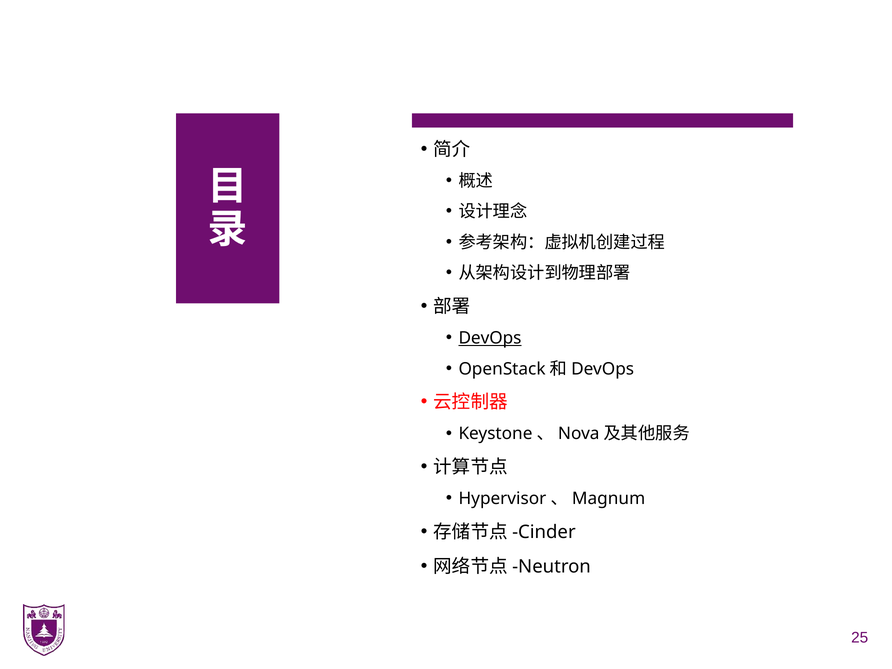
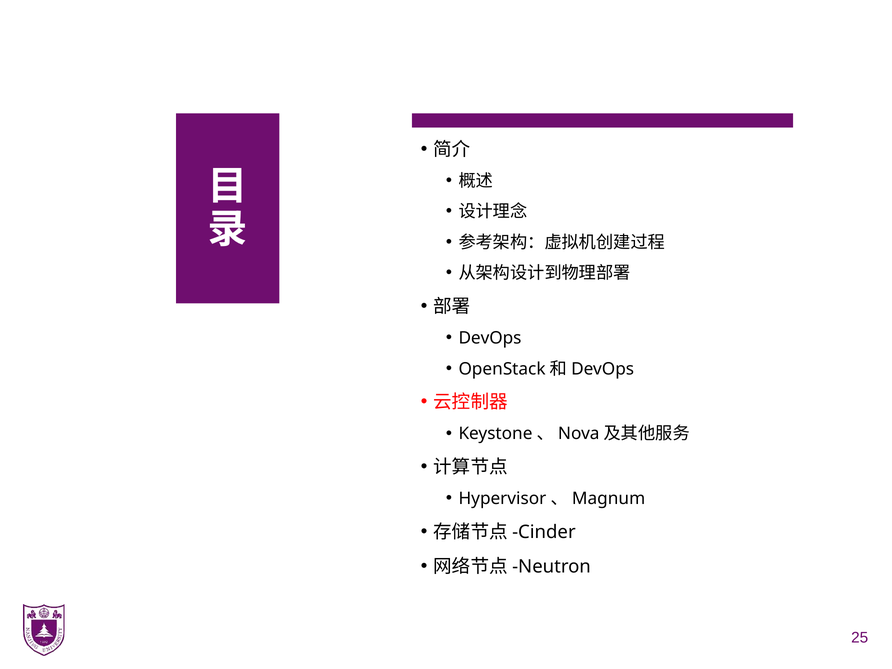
DevOps underline: present -> none
